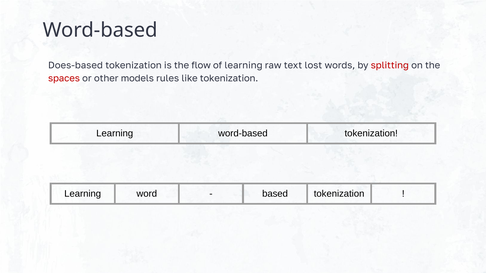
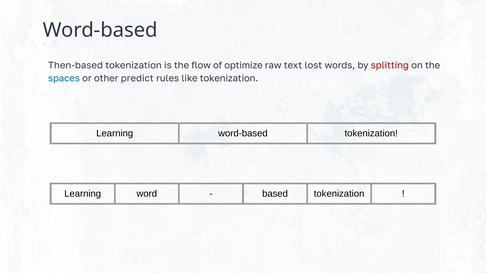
Does-based: Does-based -> Then-based
of learning: learning -> optimize
spaces colour: red -> blue
models: models -> predict
